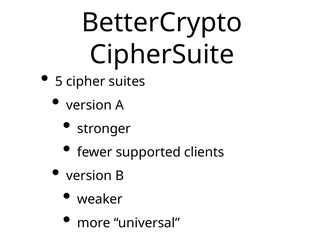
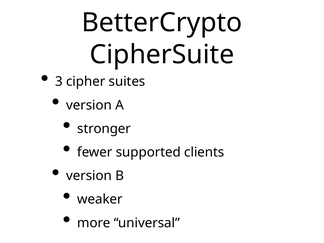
5: 5 -> 3
